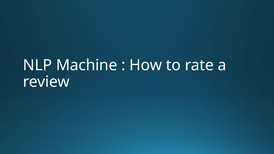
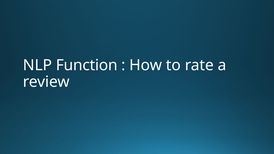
Machine: Machine -> Function
